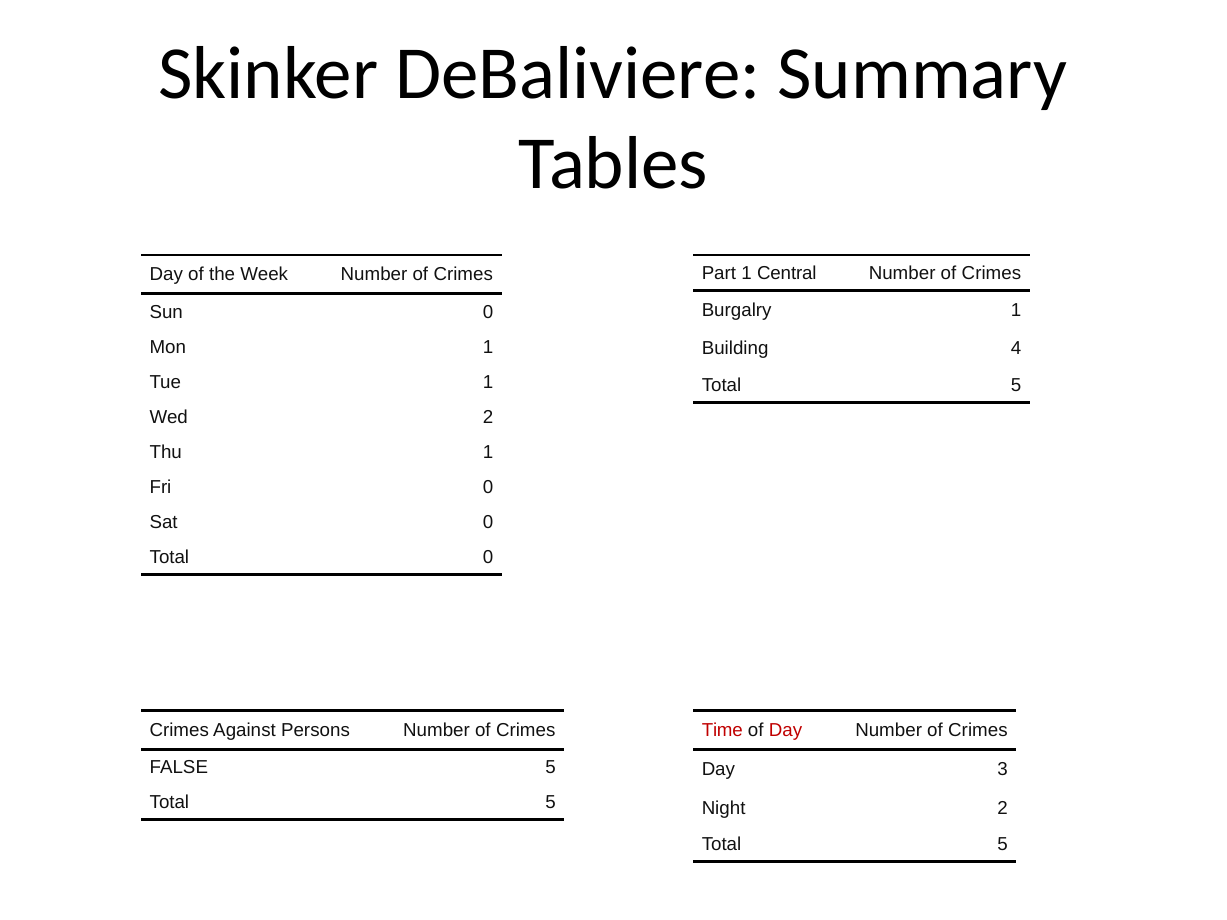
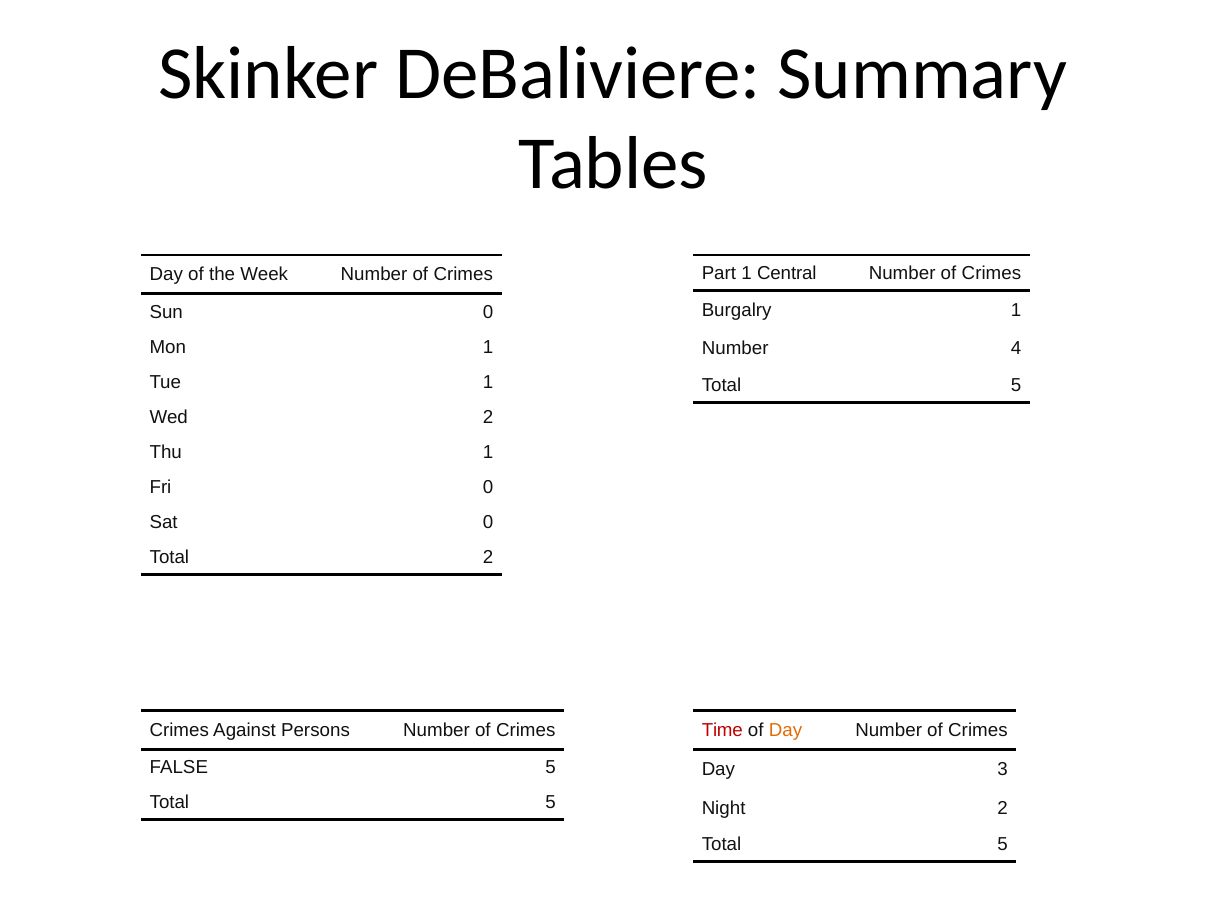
Building at (735, 349): Building -> Number
Total 0: 0 -> 2
Day at (785, 731) colour: red -> orange
